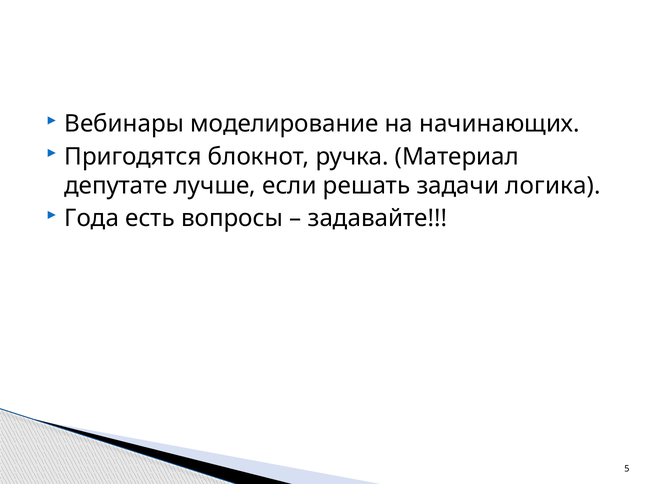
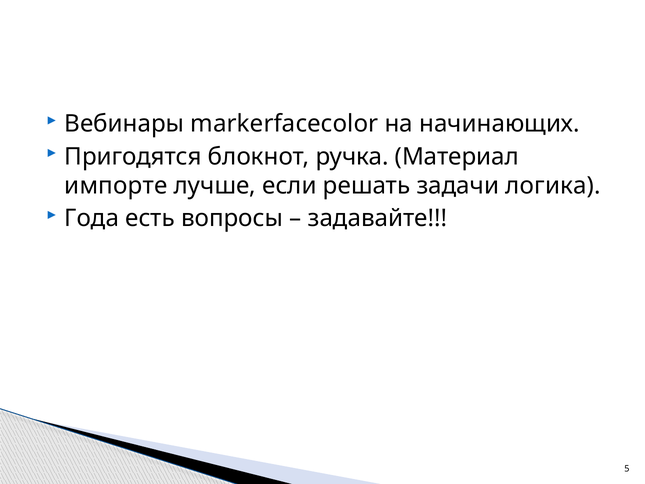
моделирование: моделирование -> markerfacecolor
депутате: депутате -> импорте
